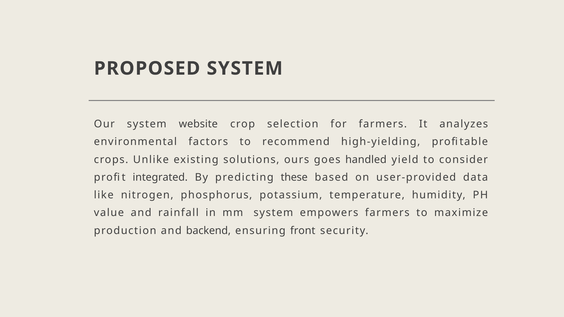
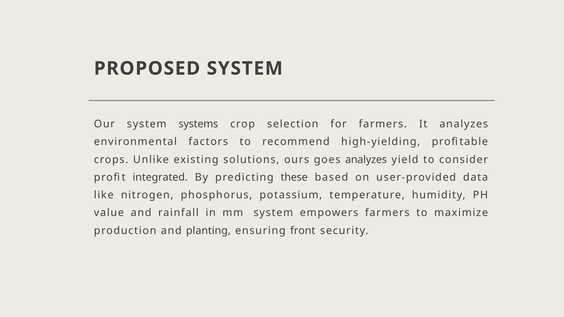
website: website -> systems
goes handled: handled -> analyzes
backend: backend -> planting
